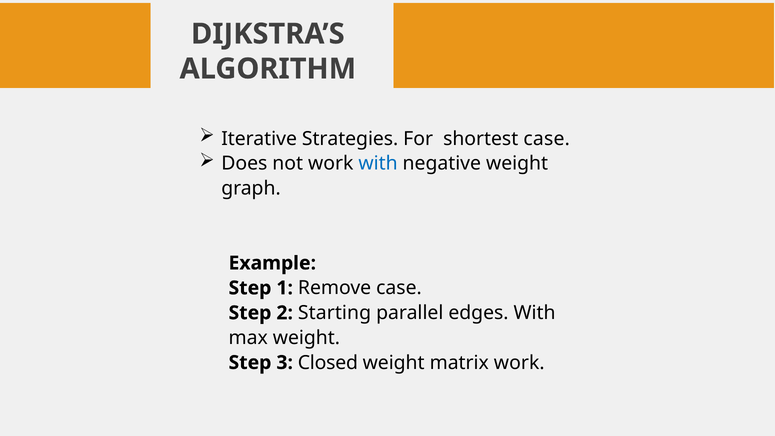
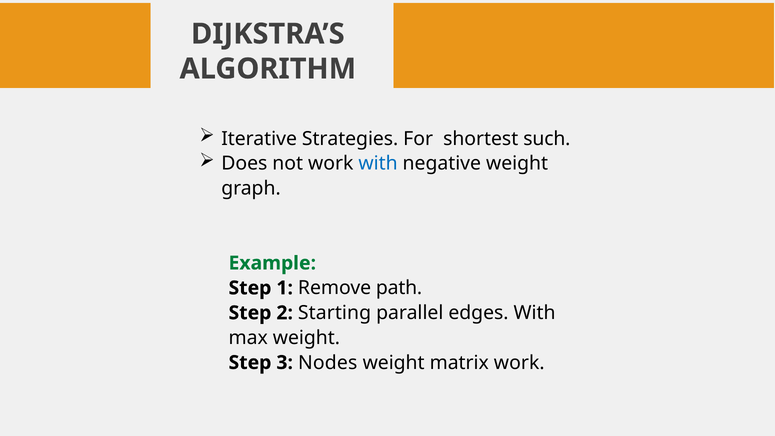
shortest case: case -> such
Example colour: black -> green
Remove case: case -> path
Closed: Closed -> Nodes
